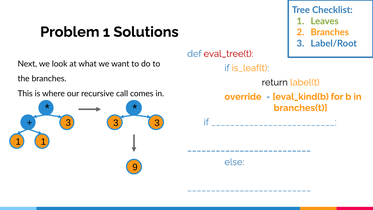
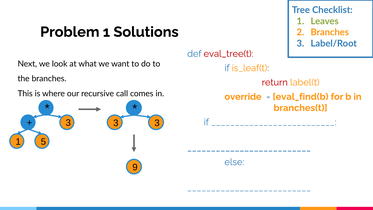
return colour: black -> red
eval_kind(b: eval_kind(b -> eval_find(b
1 1: 1 -> 5
